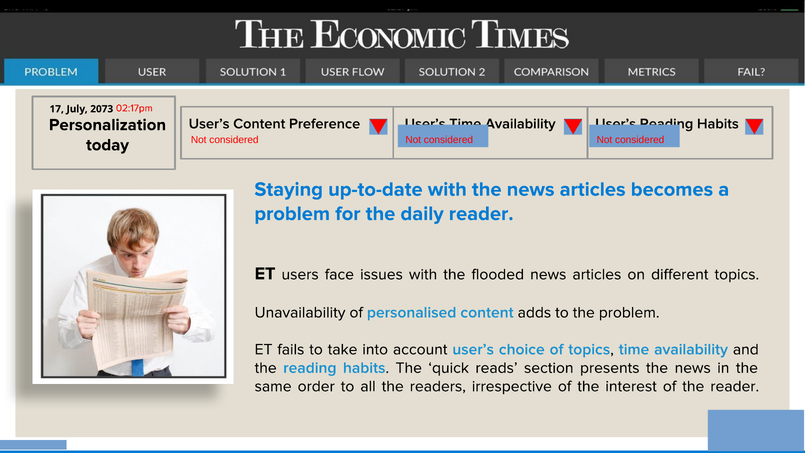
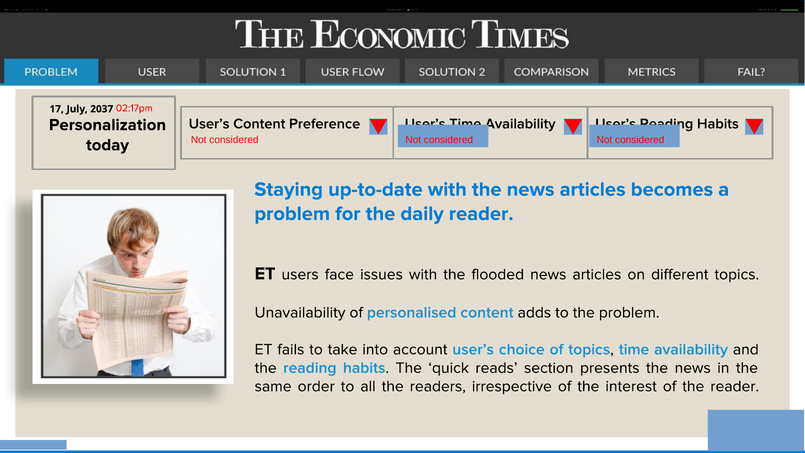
2073: 2073 -> 2037
